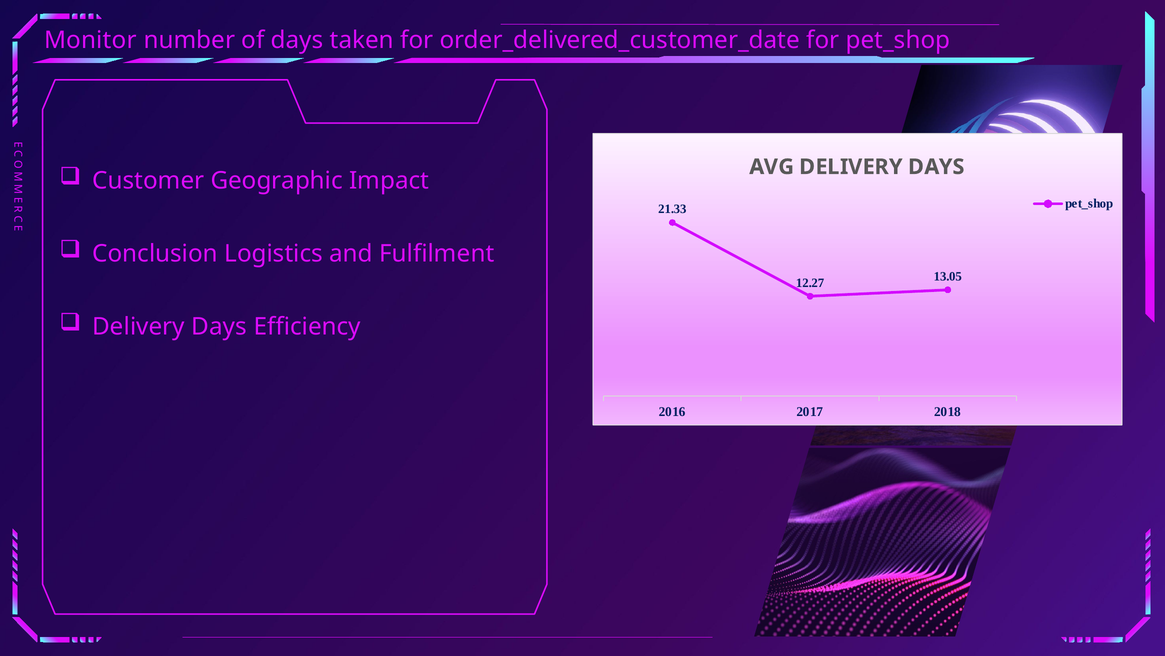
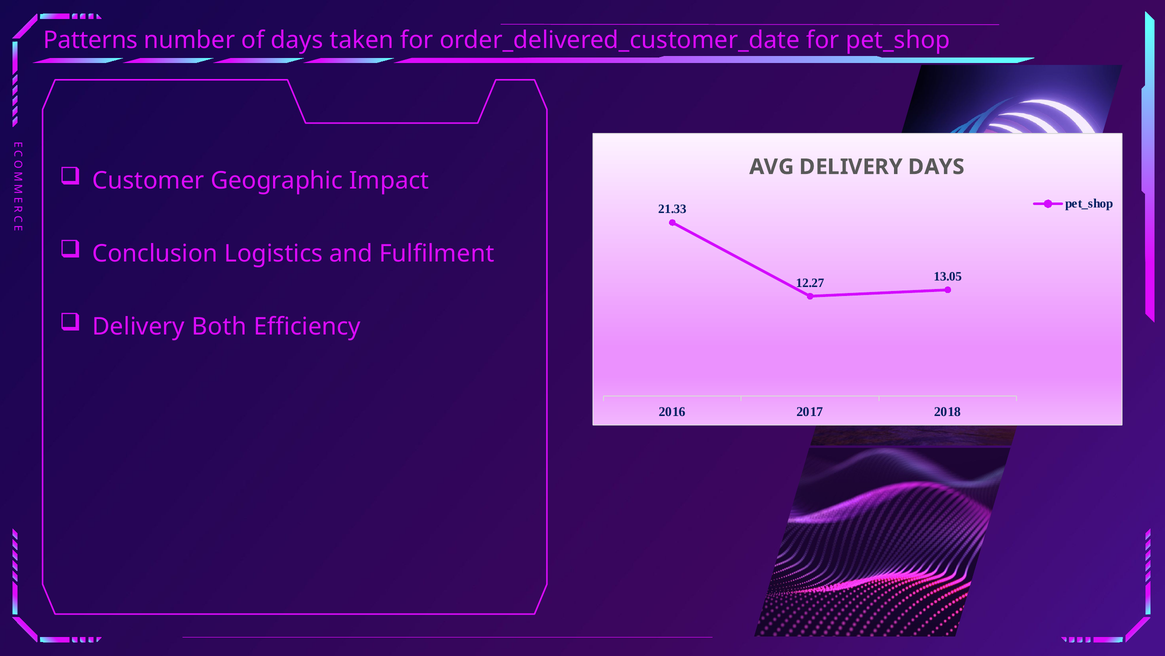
Monitor: Monitor -> Patterns
Days at (219, 326): Days -> Both
